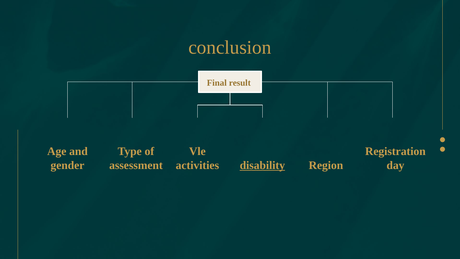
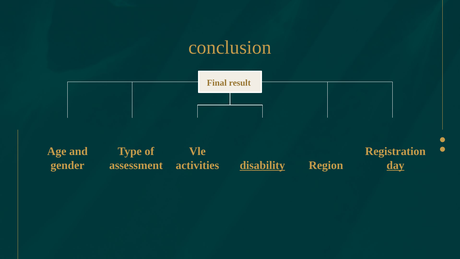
day underline: none -> present
